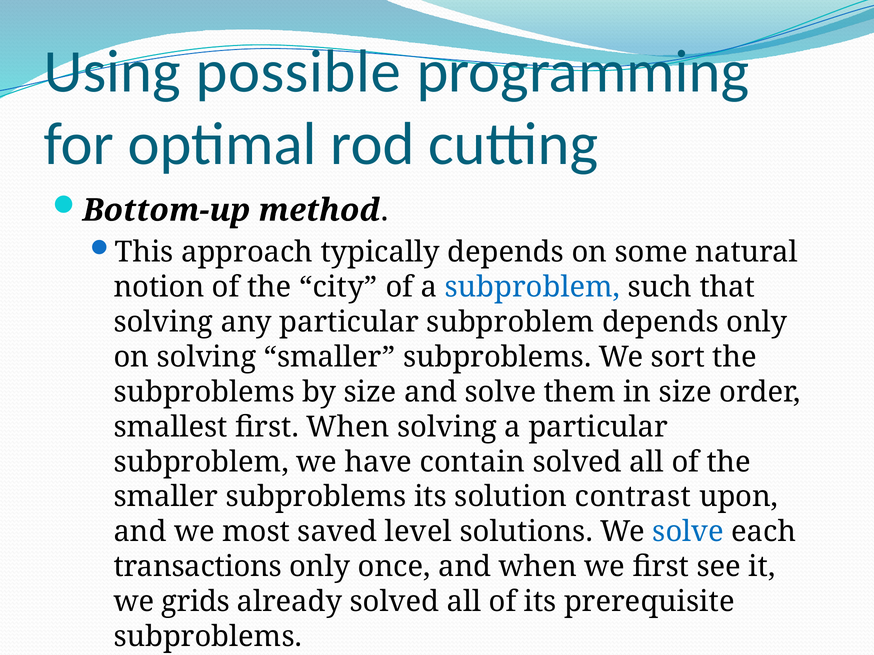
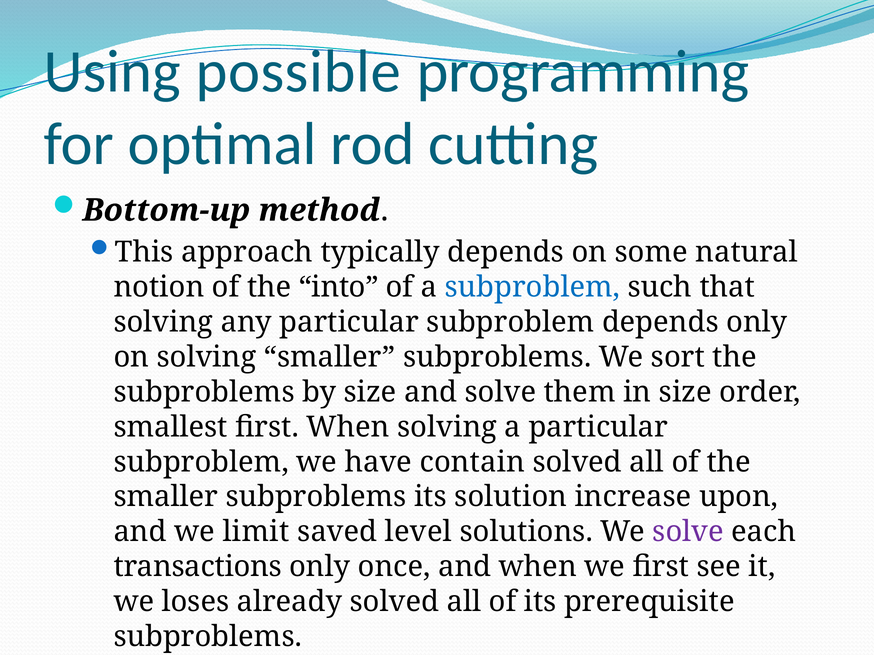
city: city -> into
contrast: contrast -> increase
most: most -> limit
solve at (688, 532) colour: blue -> purple
grids: grids -> loses
